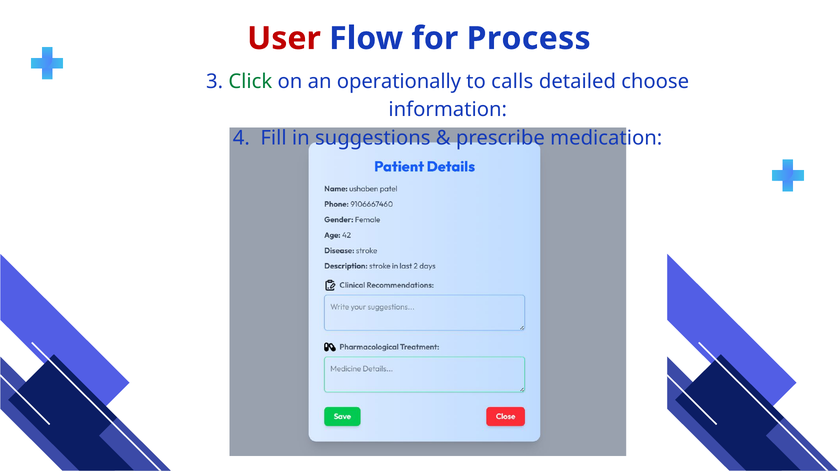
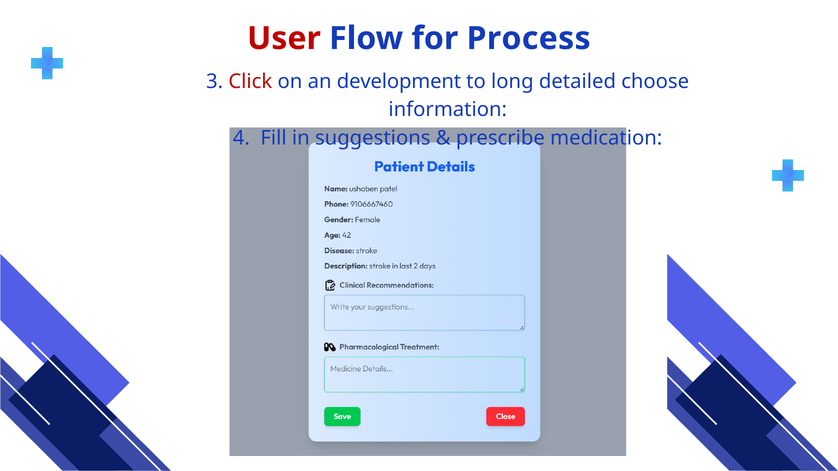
Click colour: green -> red
operationally: operationally -> development
calls: calls -> long
